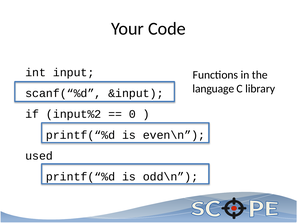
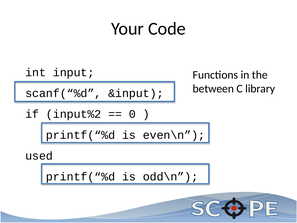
language: language -> between
